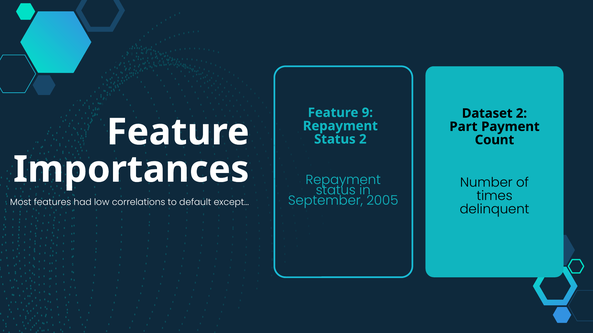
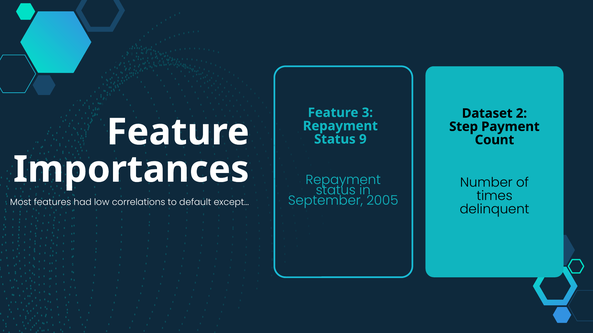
9: 9 -> 3
Part: Part -> Step
Status 2: 2 -> 9
